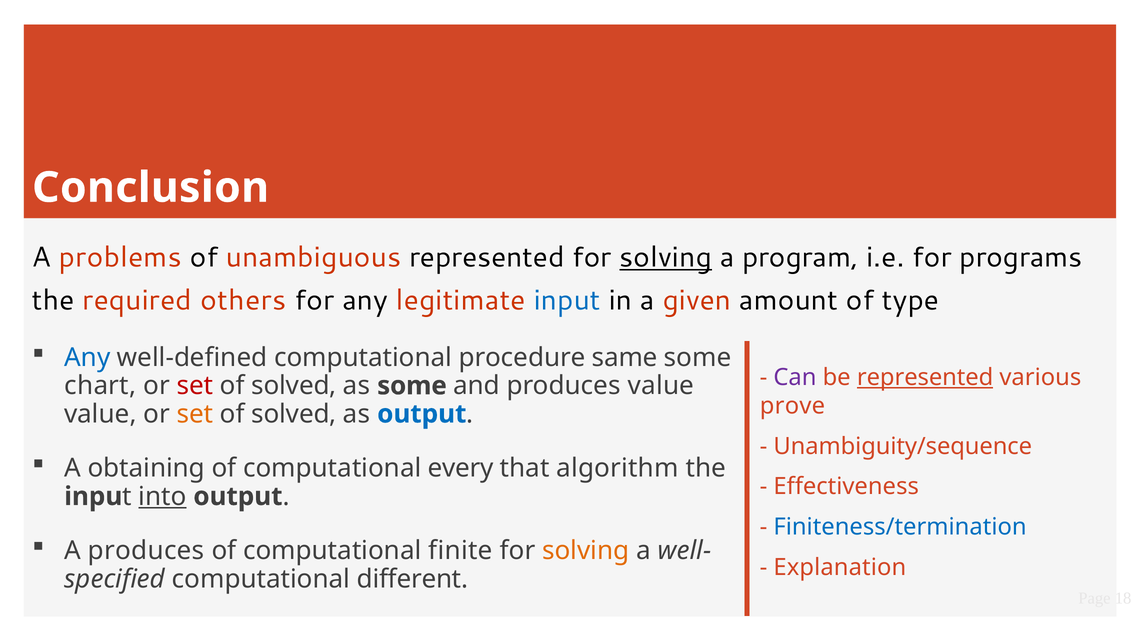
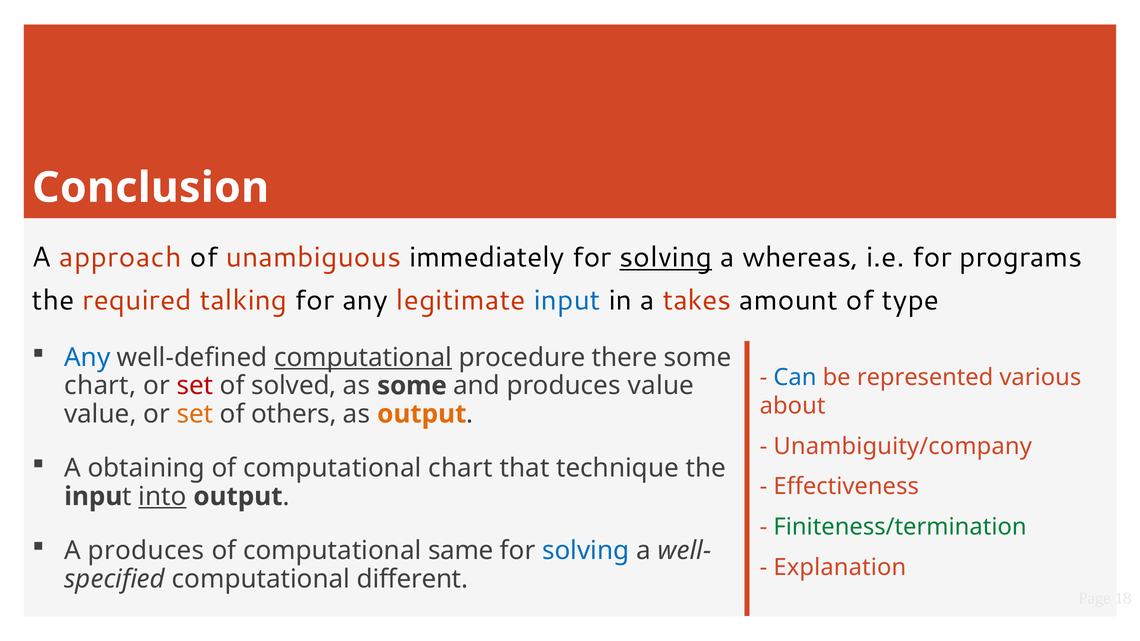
problems: problems -> approach
unambiguous represented: represented -> immediately
program: program -> whereas
others: others -> talking
given: given -> takes
computational at (363, 358) underline: none -> present
same: same -> there
Can colour: purple -> blue
represented at (925, 378) underline: present -> none
prove: prove -> about
solved at (294, 414): solved -> others
output at (422, 414) colour: blue -> orange
Unambiguity/sequence: Unambiguity/sequence -> Unambiguity/company
computational every: every -> chart
algorithm: algorithm -> technique
Finiteness/termination colour: blue -> green
finite: finite -> same
solving at (586, 551) colour: orange -> blue
